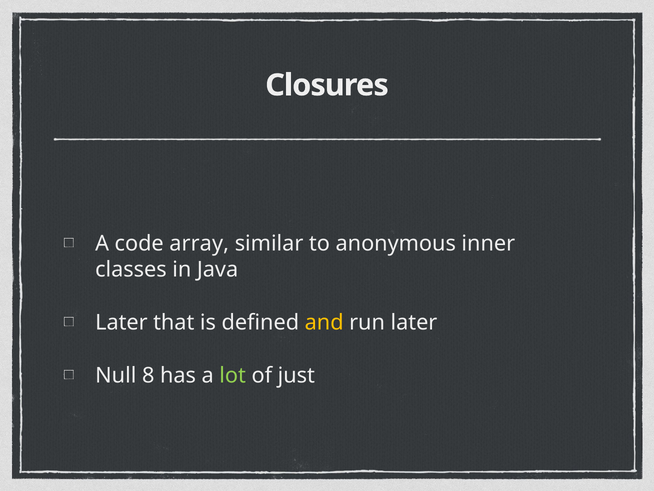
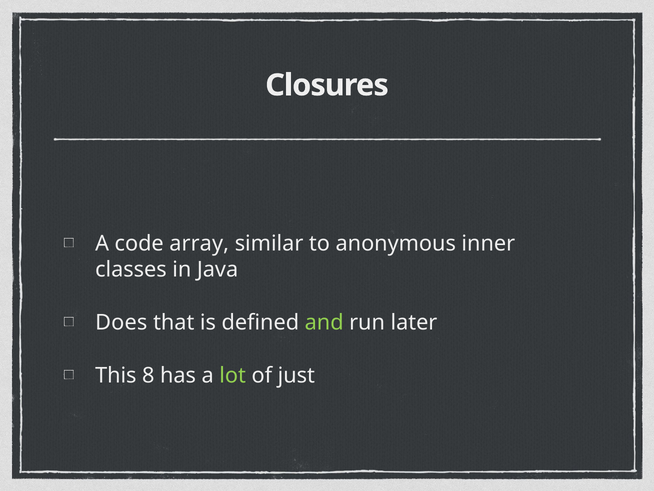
Later at (121, 322): Later -> Does
and colour: yellow -> light green
Null: Null -> This
